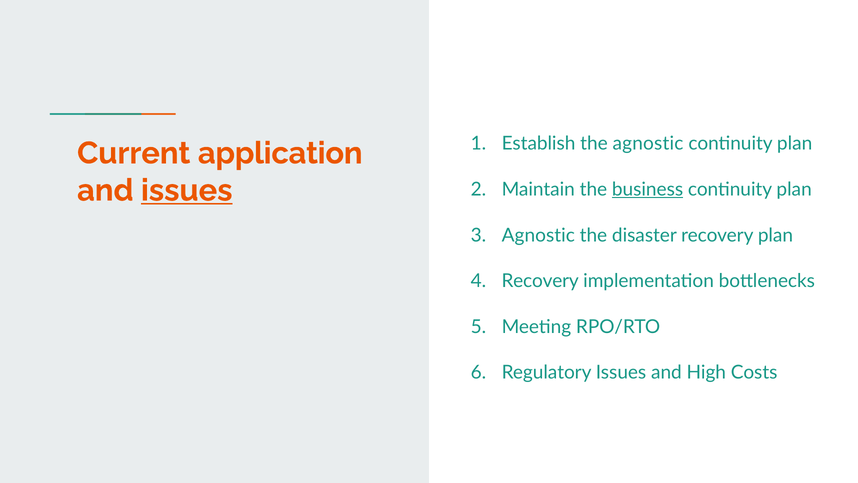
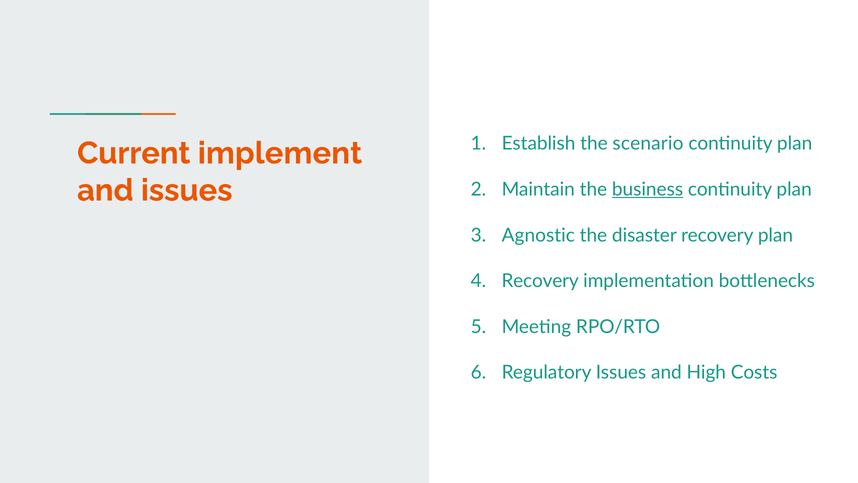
the agnostic: agnostic -> scenario
application: application -> implement
issues at (187, 190) underline: present -> none
